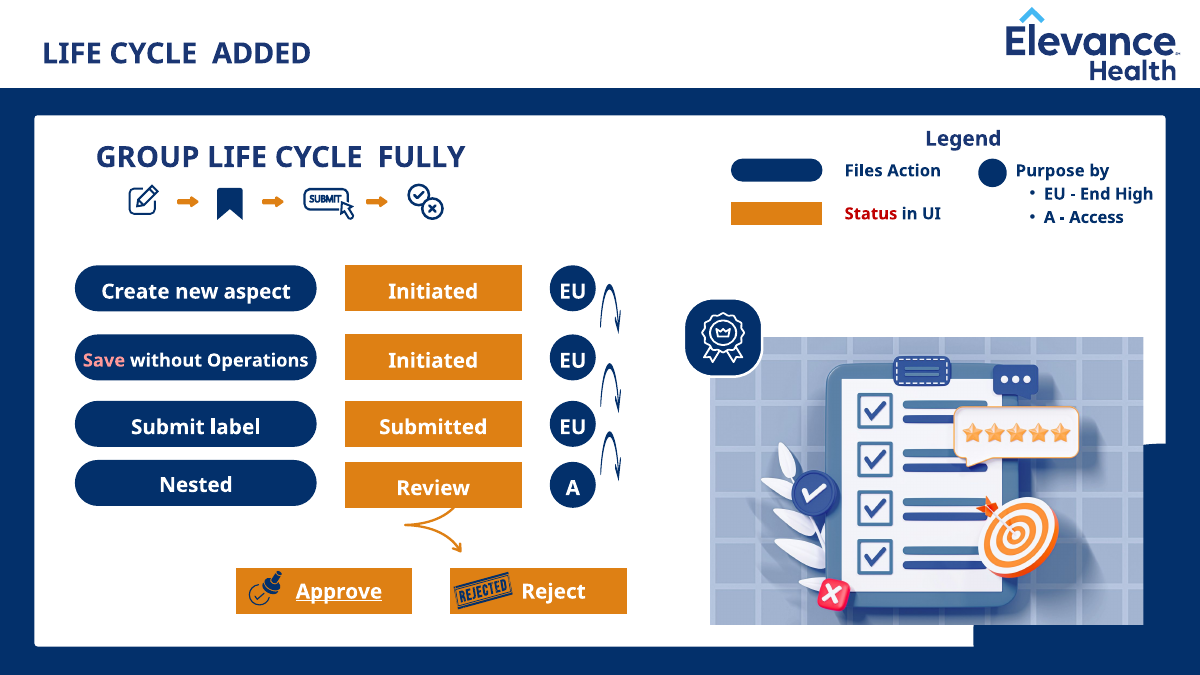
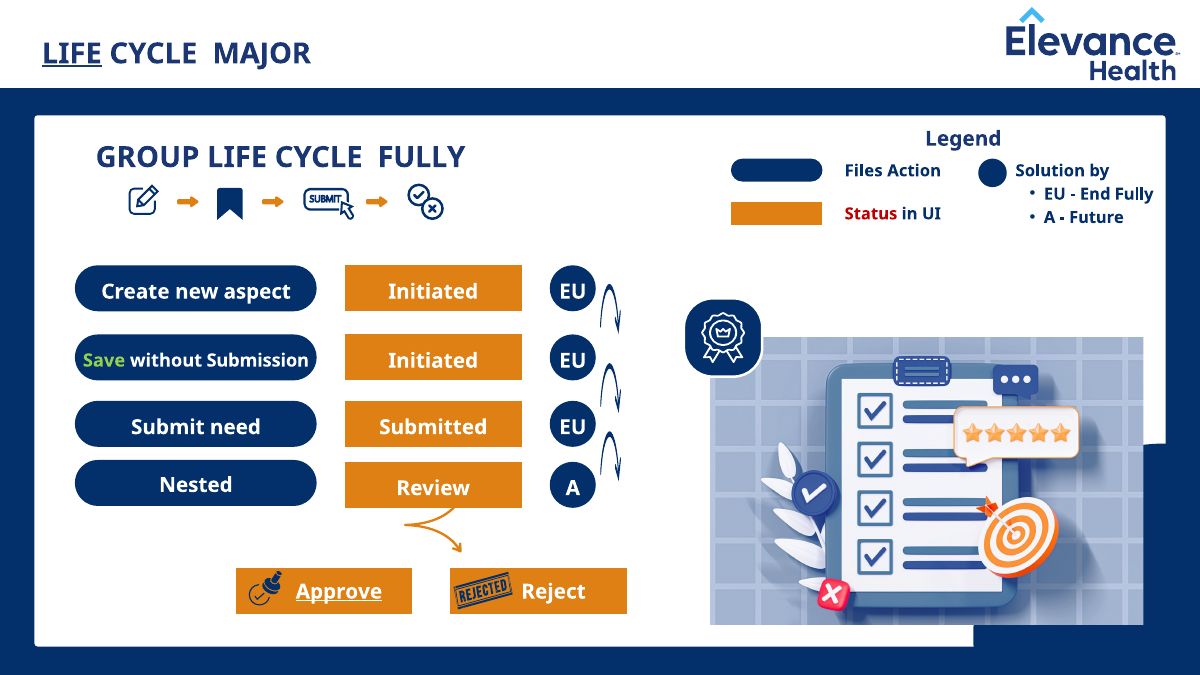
LIFE at (72, 54) underline: none -> present
ADDED: ADDED -> MAJOR
Purpose: Purpose -> Solution
End High: High -> Fully
Access: Access -> Future
Save colour: pink -> light green
Operations: Operations -> Submission
label: label -> need
